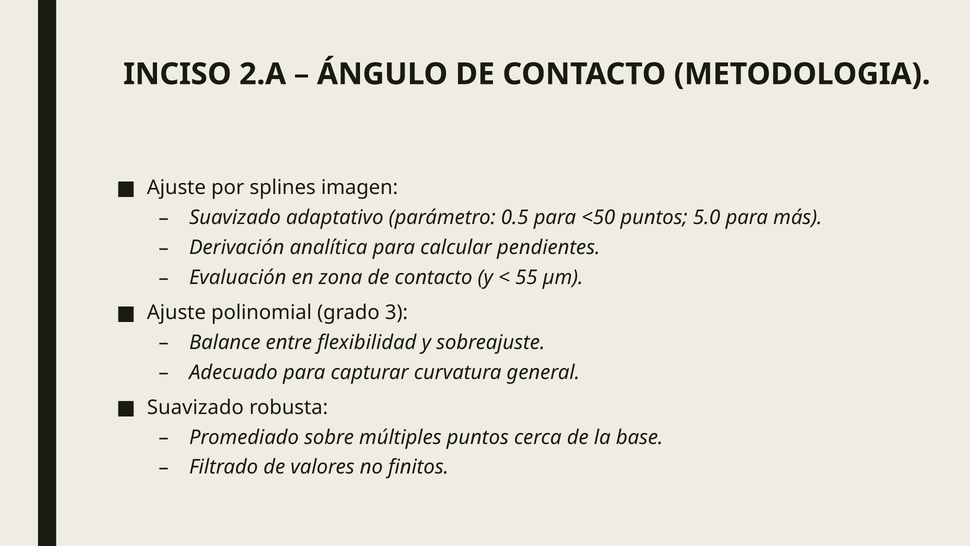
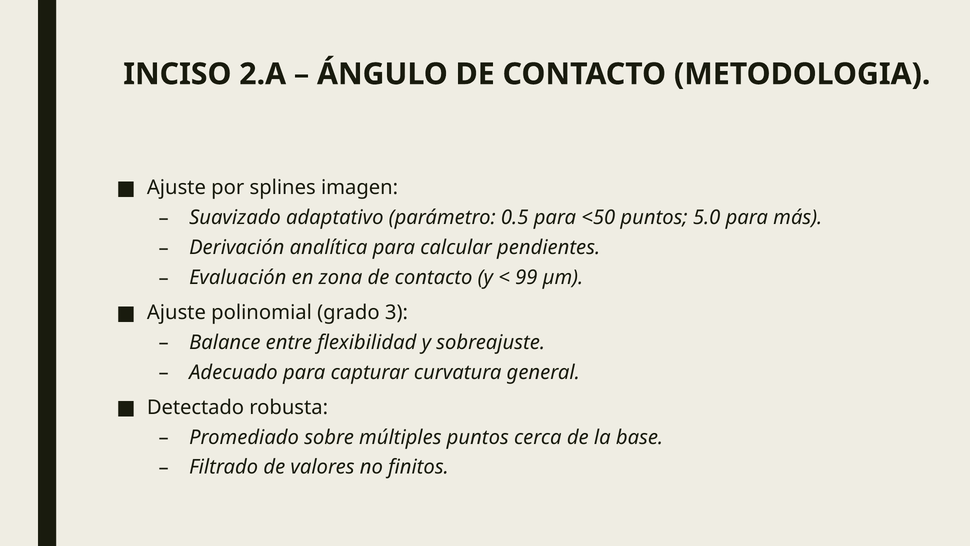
55: 55 -> 99
Suavizado at (195, 407): Suavizado -> Detectado
